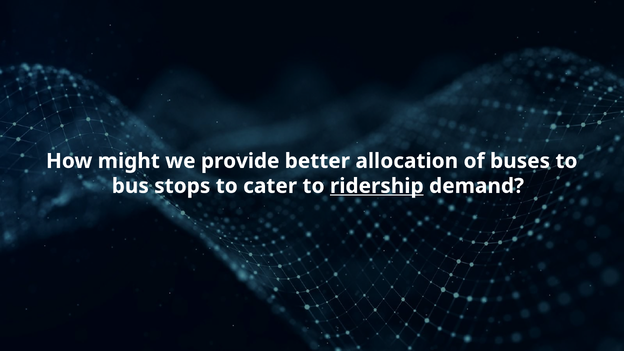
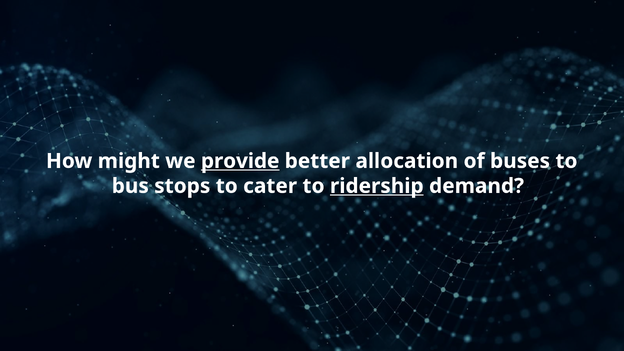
provide underline: none -> present
